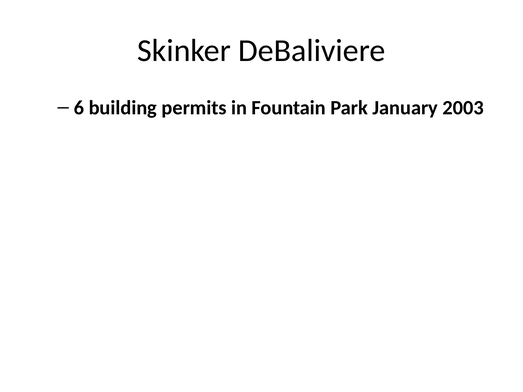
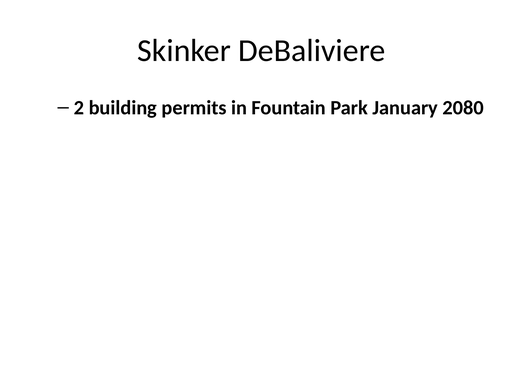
6: 6 -> 2
2003: 2003 -> 2080
